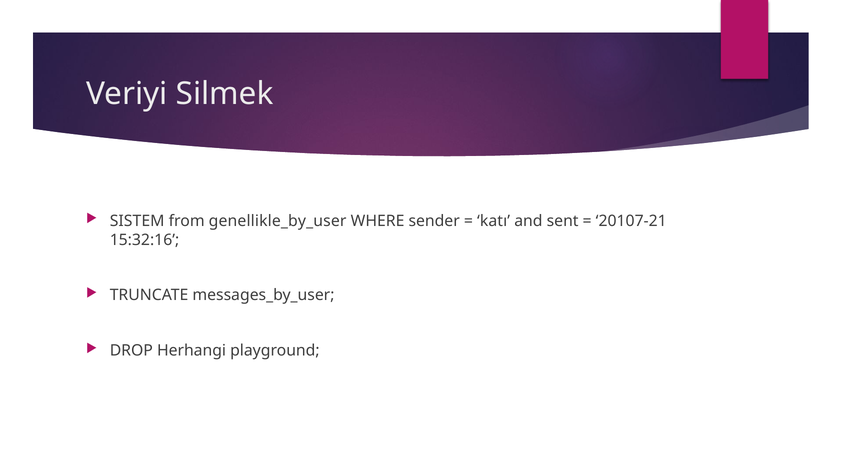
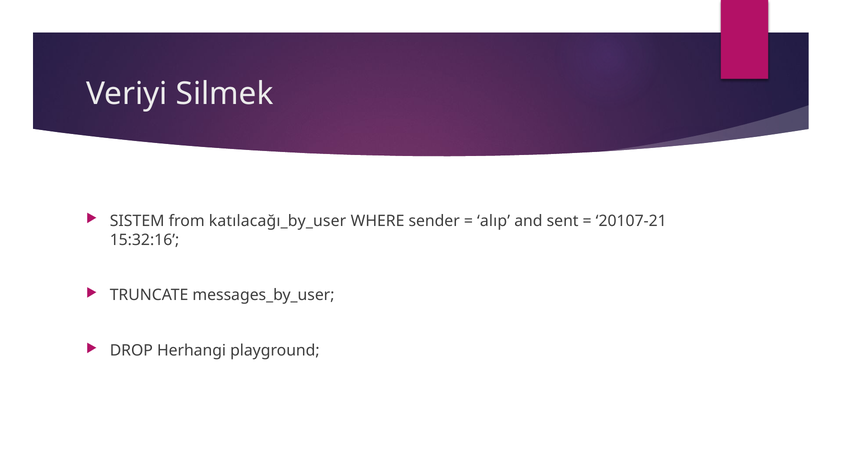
genellikle_by_user: genellikle_by_user -> katılacağı_by_user
katı: katı -> alıp
